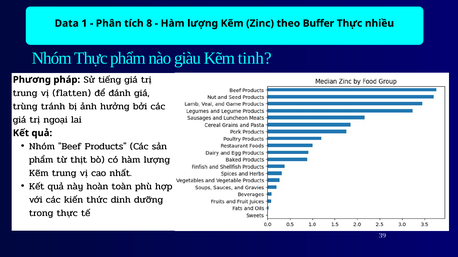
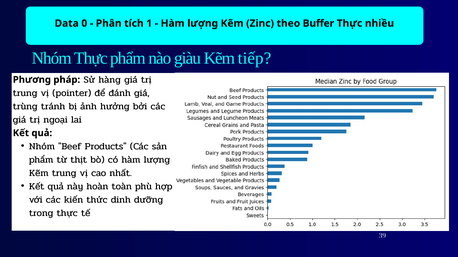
1: 1 -> 0
8: 8 -> 1
tinh: tinh -> tiếp
tiếng: tiếng -> hàng
flatten: flatten -> pointer
